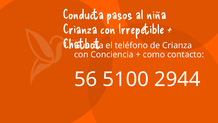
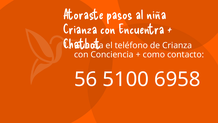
Conducta: Conducta -> Atoraste
Irrepetible: Irrepetible -> Encuentra
2944: 2944 -> 6958
